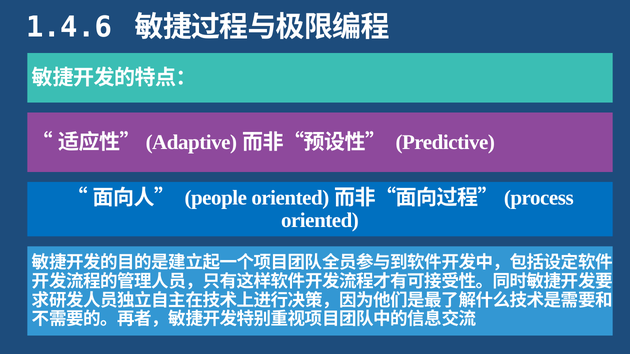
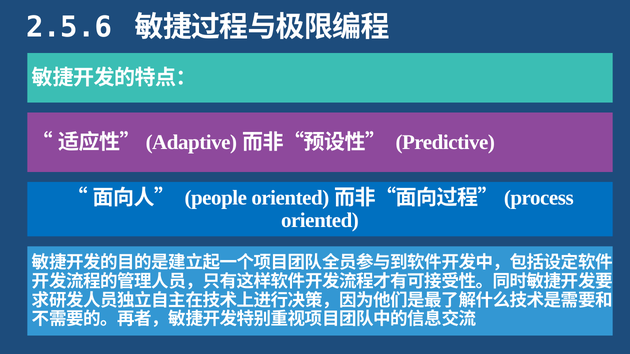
1.4.6: 1.4.6 -> 2.5.6
